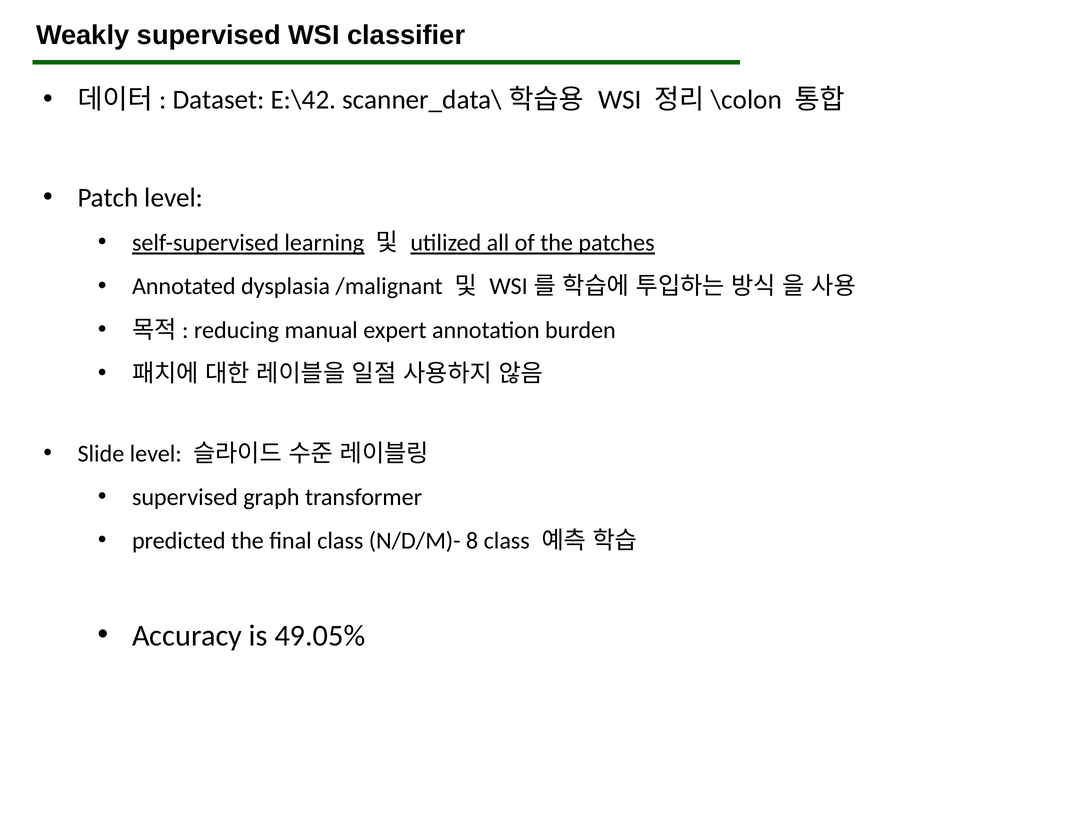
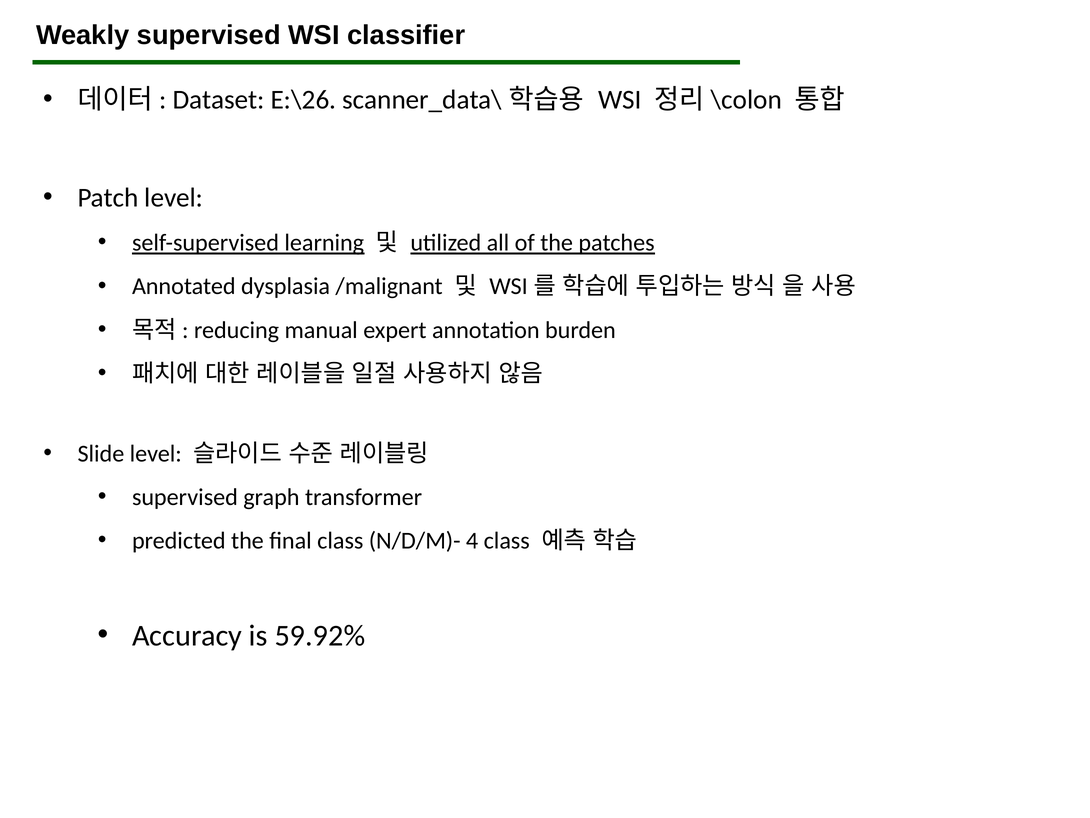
E:\42: E:\42 -> E:\26
8: 8 -> 4
49.05%: 49.05% -> 59.92%
